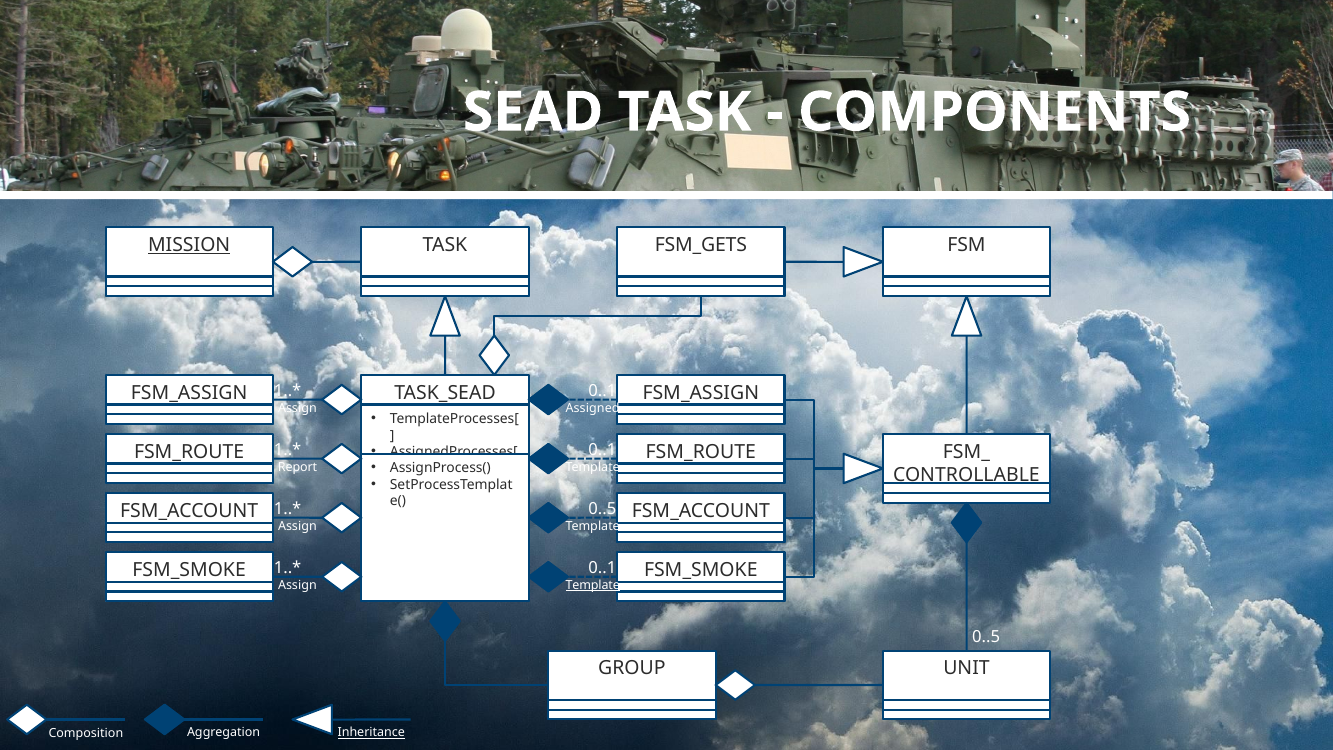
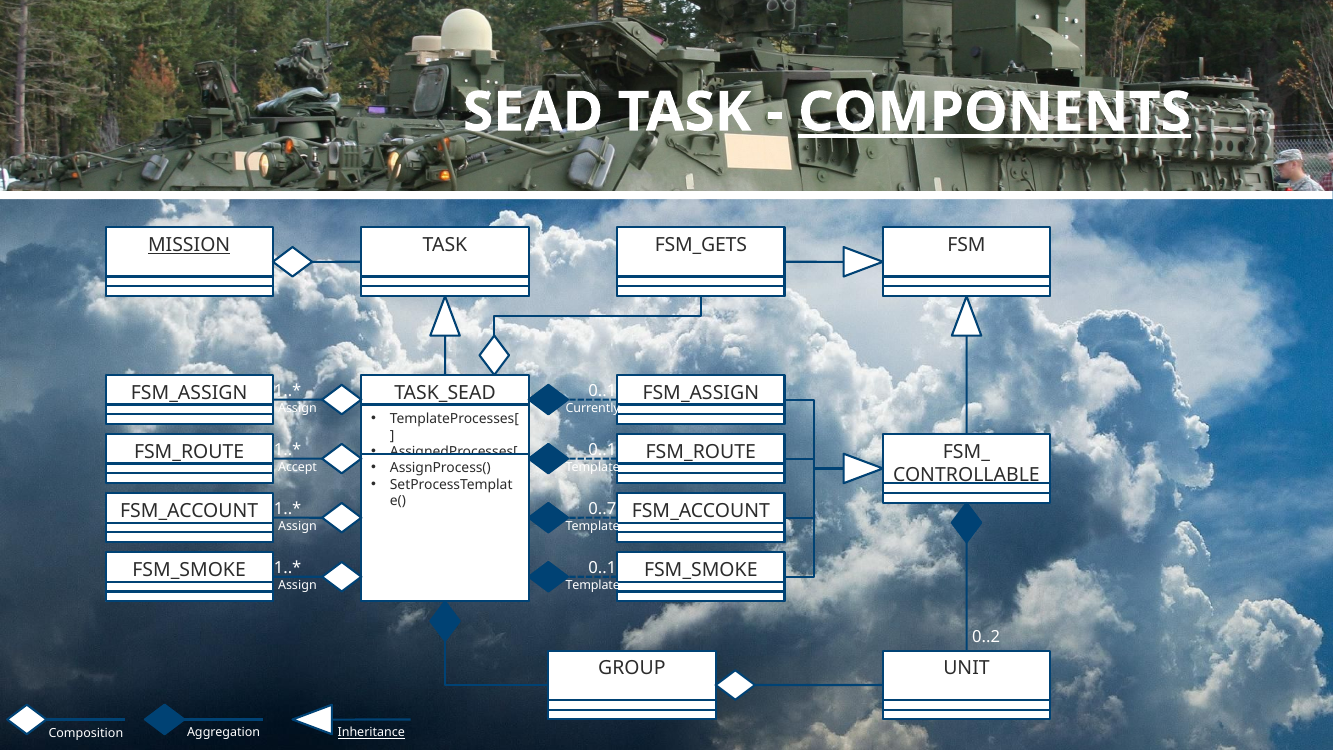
COMPONENTS underline: none -> present
Assigned: Assigned -> Currently
Report: Report -> Accept
0..5 at (602, 509): 0..5 -> 0..7
Template at (593, 585) underline: present -> none
0..5 at (986, 637): 0..5 -> 0..2
